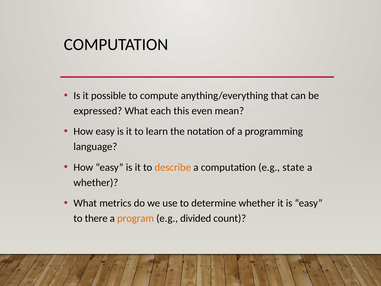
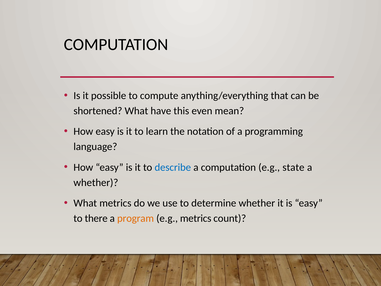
expressed: expressed -> shortened
each: each -> have
describe colour: orange -> blue
e.g divided: divided -> metrics
